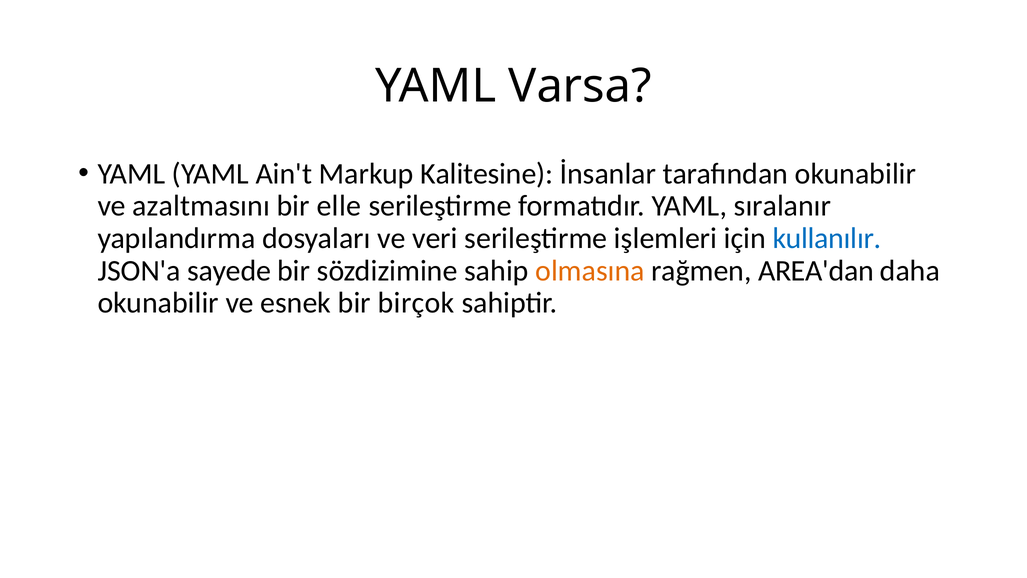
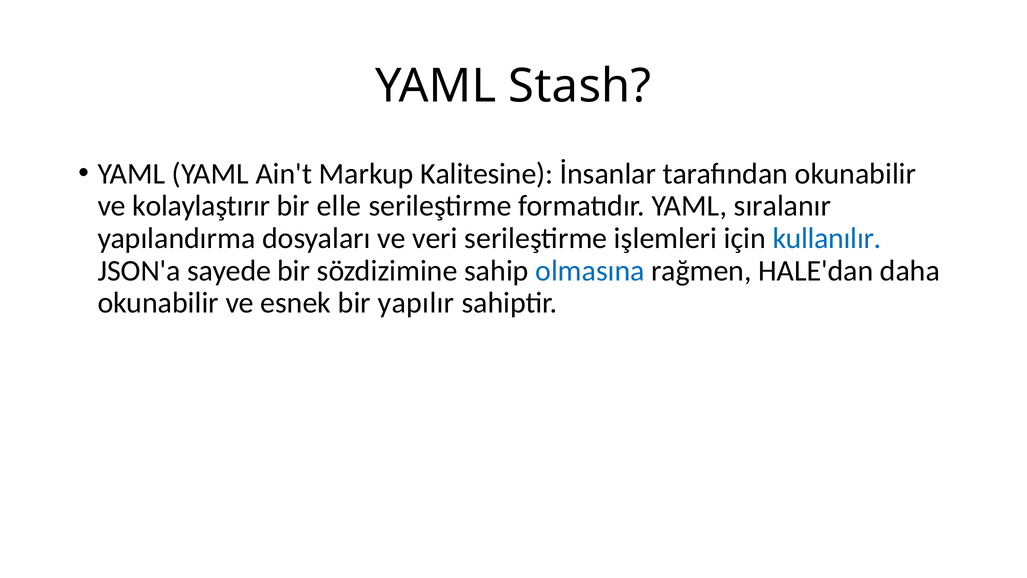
Varsa: Varsa -> Stash
azaltmasını: azaltmasını -> kolaylaştırır
olmasına colour: orange -> blue
AREA'dan: AREA'dan -> HALE'dan
birçok: birçok -> yapılır
